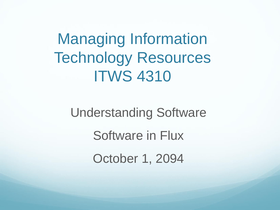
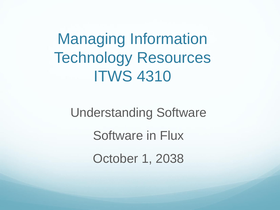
2094: 2094 -> 2038
